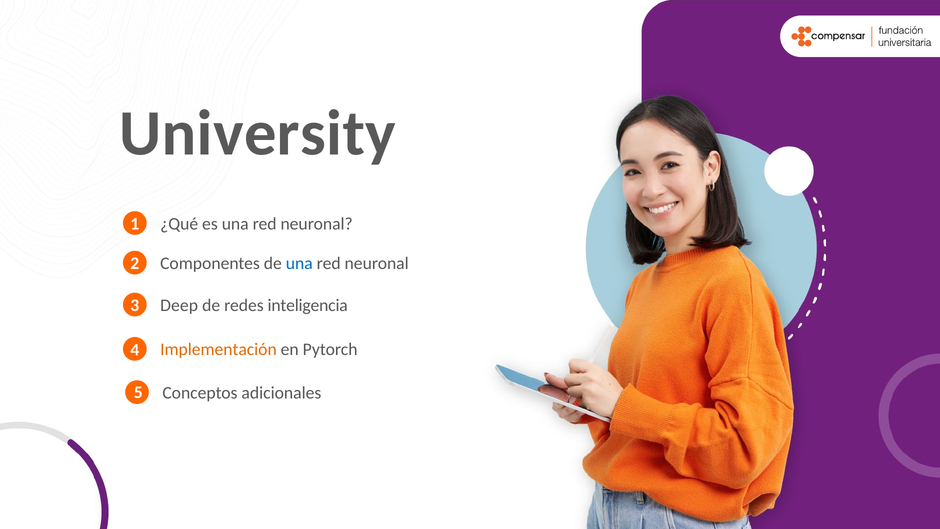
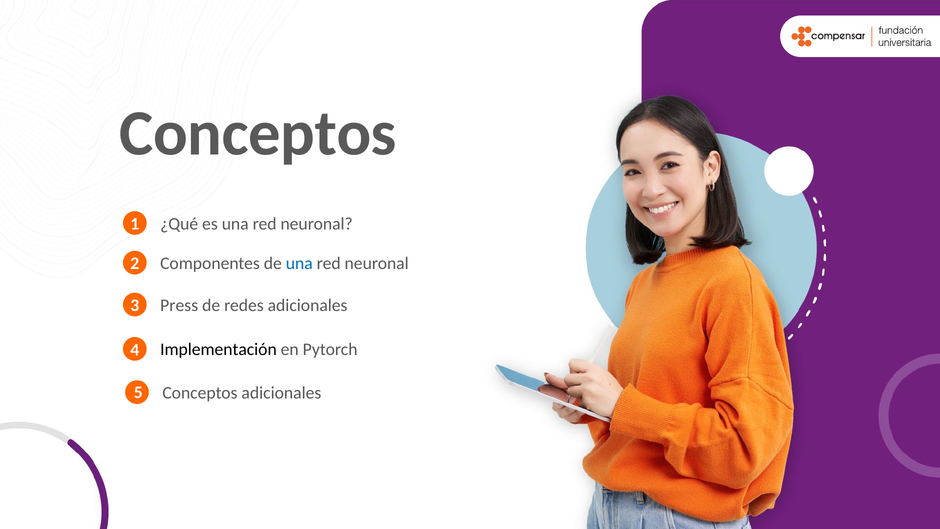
University at (258, 133): University -> Conceptos
Deep: Deep -> Press
redes inteligencia: inteligencia -> adicionales
Implementación colour: orange -> black
